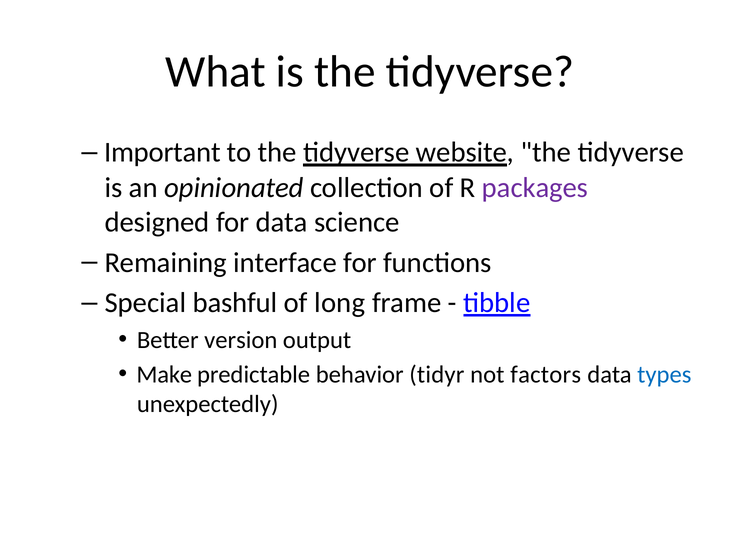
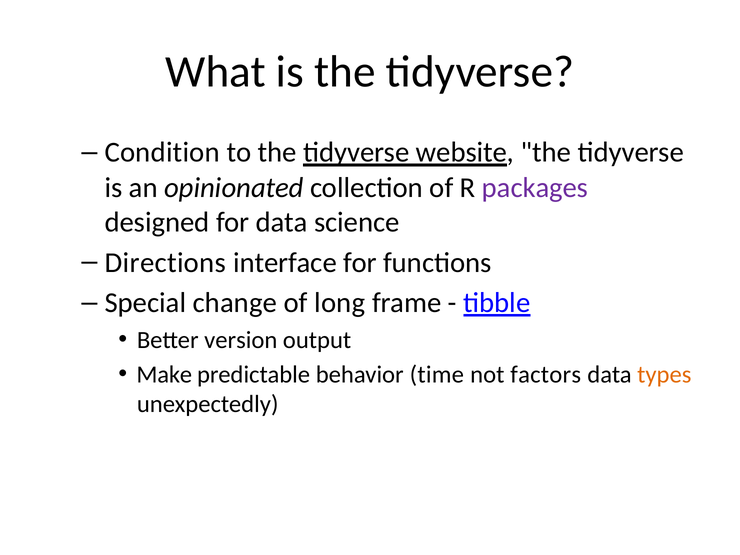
Important: Important -> Condition
Remaining: Remaining -> Directions
bashful: bashful -> change
tidyr: tidyr -> time
types colour: blue -> orange
